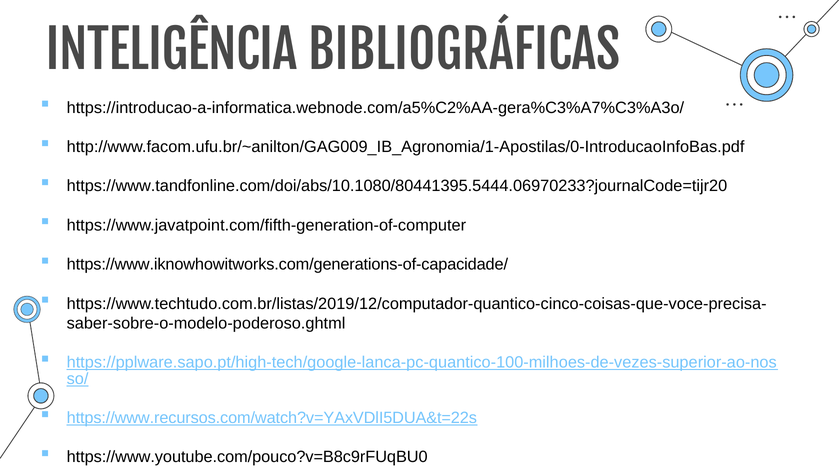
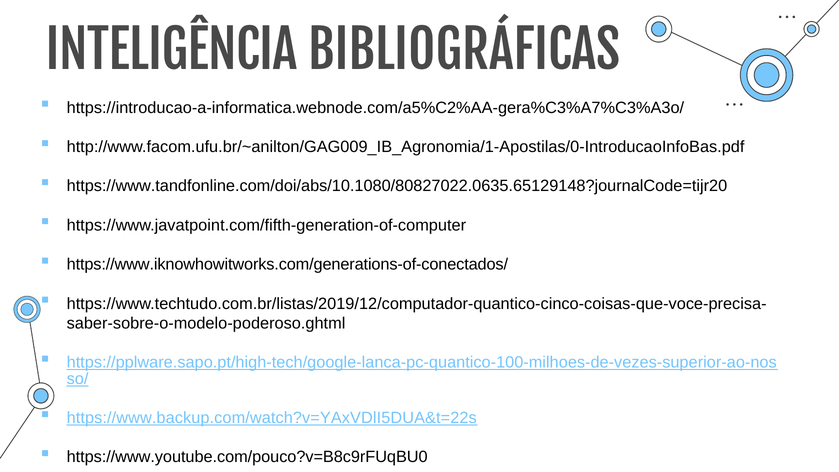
https://www.tandfonline.com/doi/abs/10.1080/80441395.5444.06970233?journalCode=tijr20: https://www.tandfonline.com/doi/abs/10.1080/80441395.5444.06970233?journalCode=tijr20 -> https://www.tandfonline.com/doi/abs/10.1080/80827022.0635.65129148?journalCode=tijr20
https://www.iknowhowitworks.com/generations-of-capacidade/: https://www.iknowhowitworks.com/generations-of-capacidade/ -> https://www.iknowhowitworks.com/generations-of-conectados/
https://www.recursos.com/watch?v=YAxVDlI5DUA&t=22s: https://www.recursos.com/watch?v=YAxVDlI5DUA&t=22s -> https://www.backup.com/watch?v=YAxVDlI5DUA&t=22s
